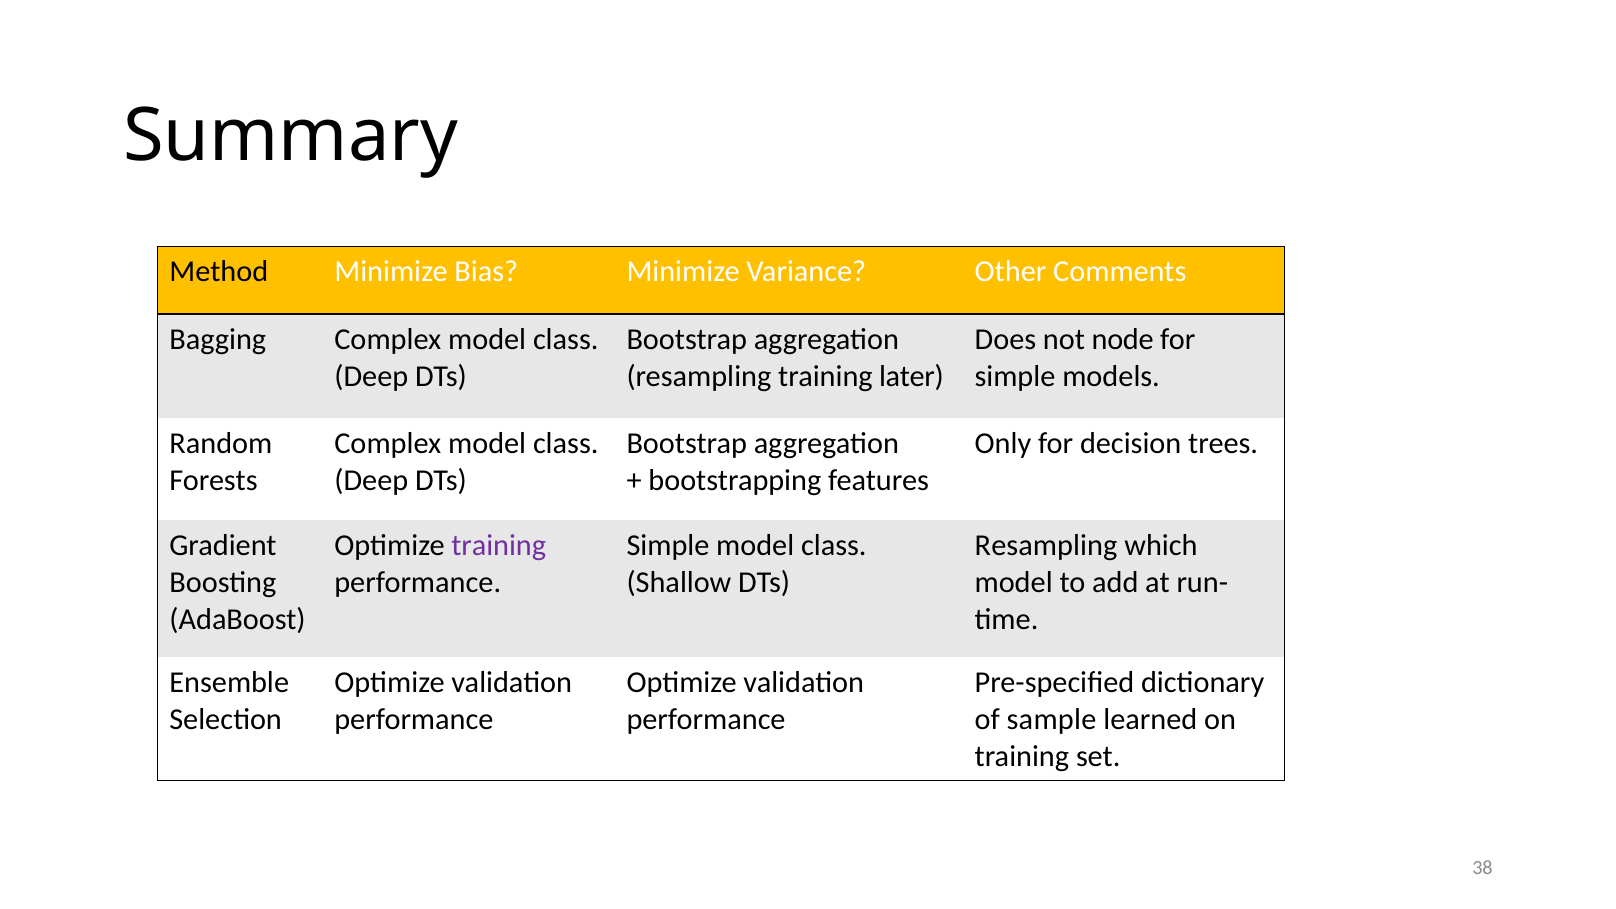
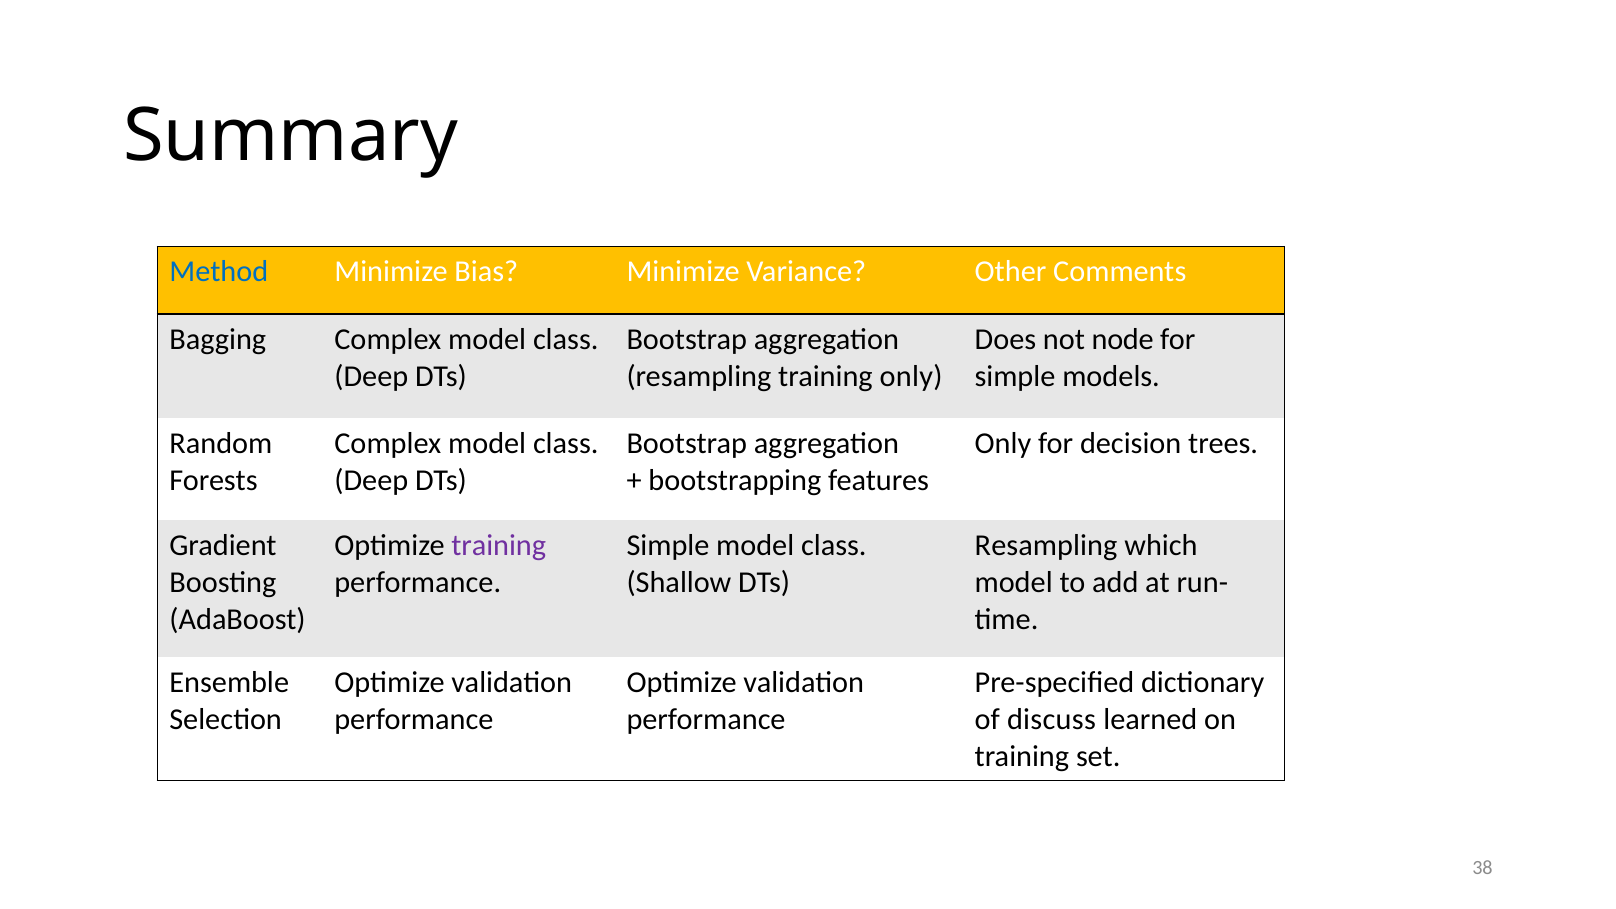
Method colour: black -> blue
training later: later -> only
sample: sample -> discuss
